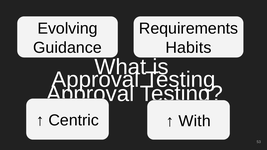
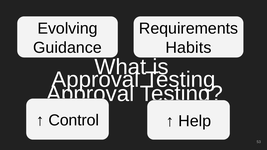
Centric: Centric -> Control
With: With -> Help
